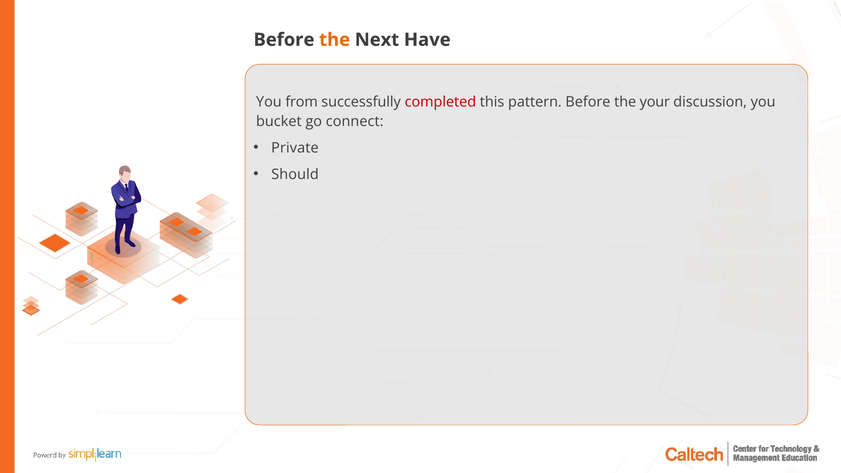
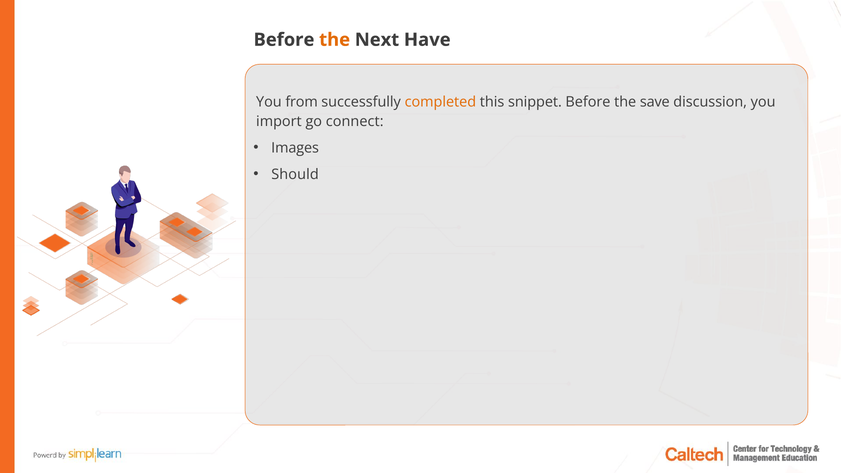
completed colour: red -> orange
pattern: pattern -> snippet
your: your -> save
bucket: bucket -> import
Private: Private -> Images
